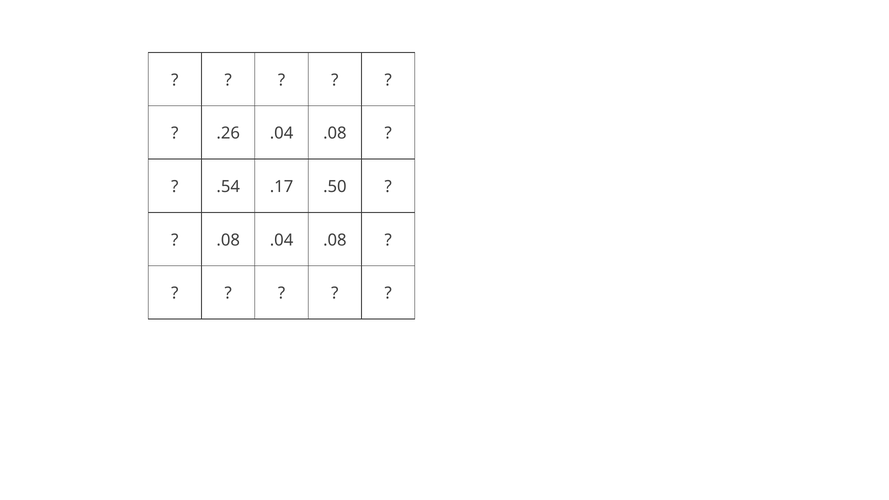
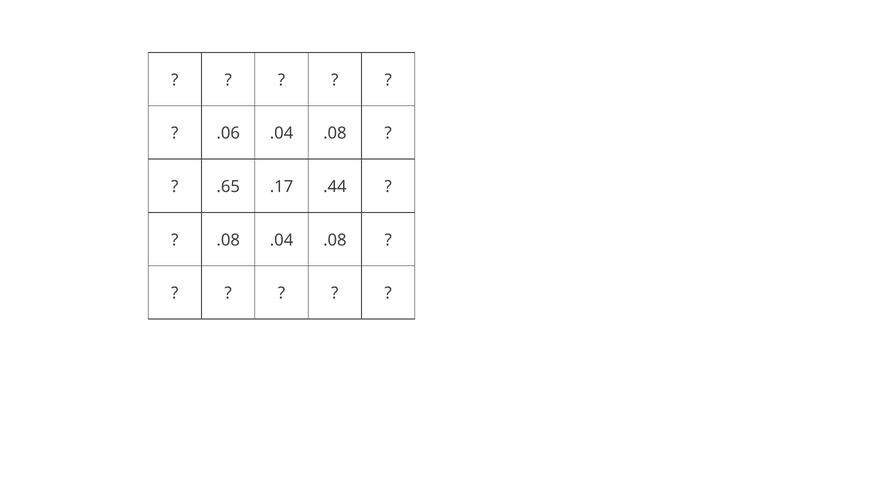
.26: .26 -> .06
.54: .54 -> .65
.50: .50 -> .44
